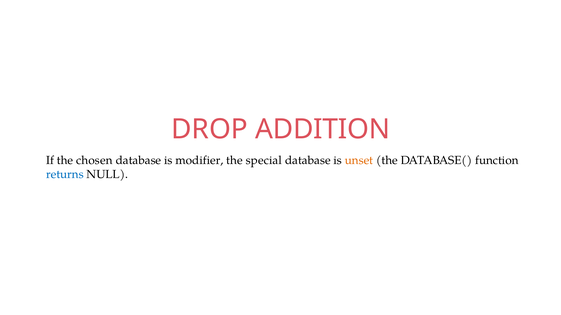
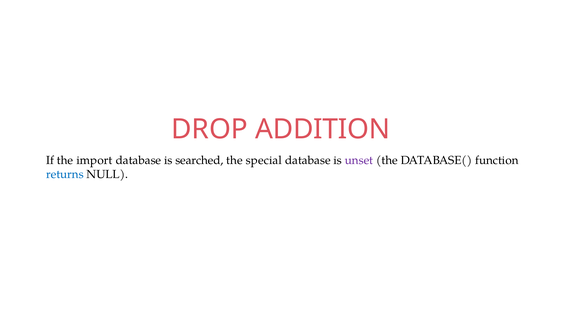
chosen: chosen -> import
modifier: modifier -> searched
unset colour: orange -> purple
